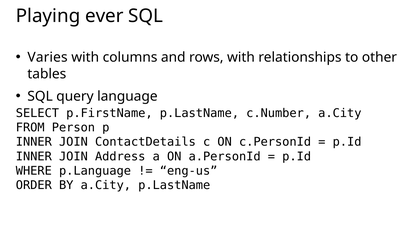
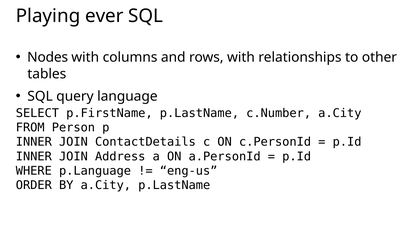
Varies: Varies -> Nodes
